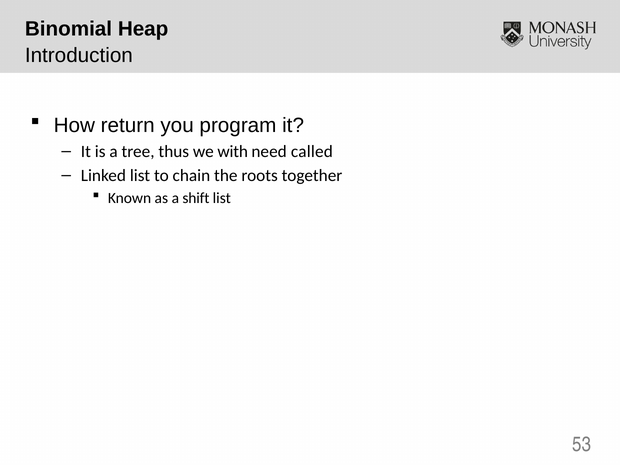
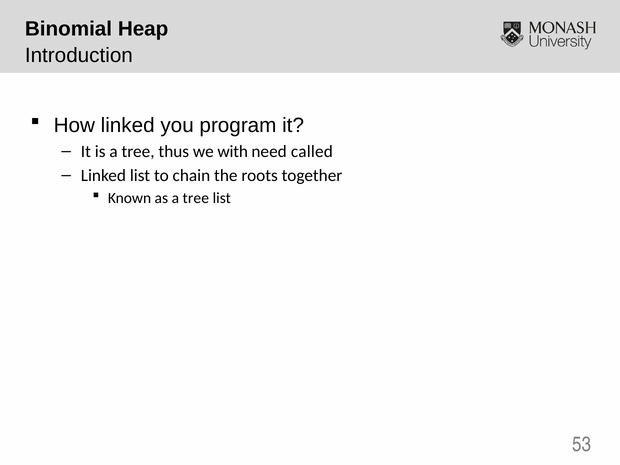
How return: return -> linked
as a shift: shift -> tree
